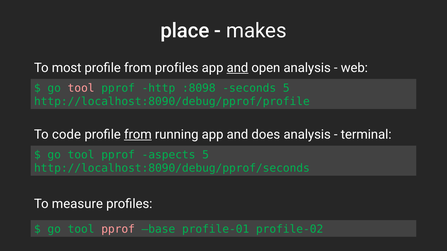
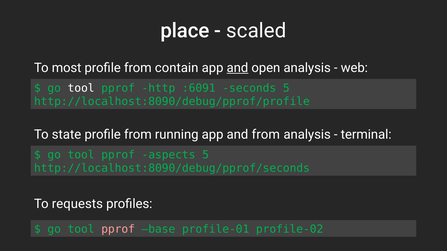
makes: makes -> scaled
from profiles: profiles -> contain
tool at (81, 88) colour: pink -> white
:8098: :8098 -> :6091
code: code -> state
from at (138, 135) underline: present -> none
and does: does -> from
measure: measure -> requests
